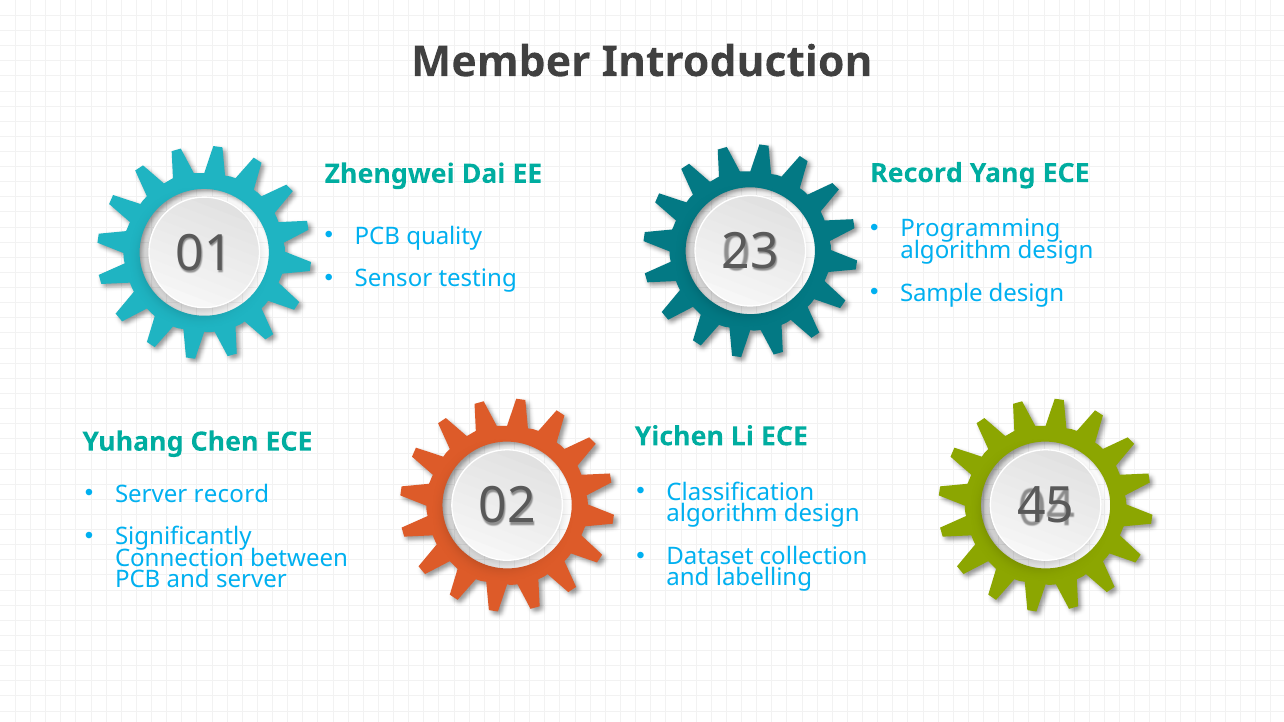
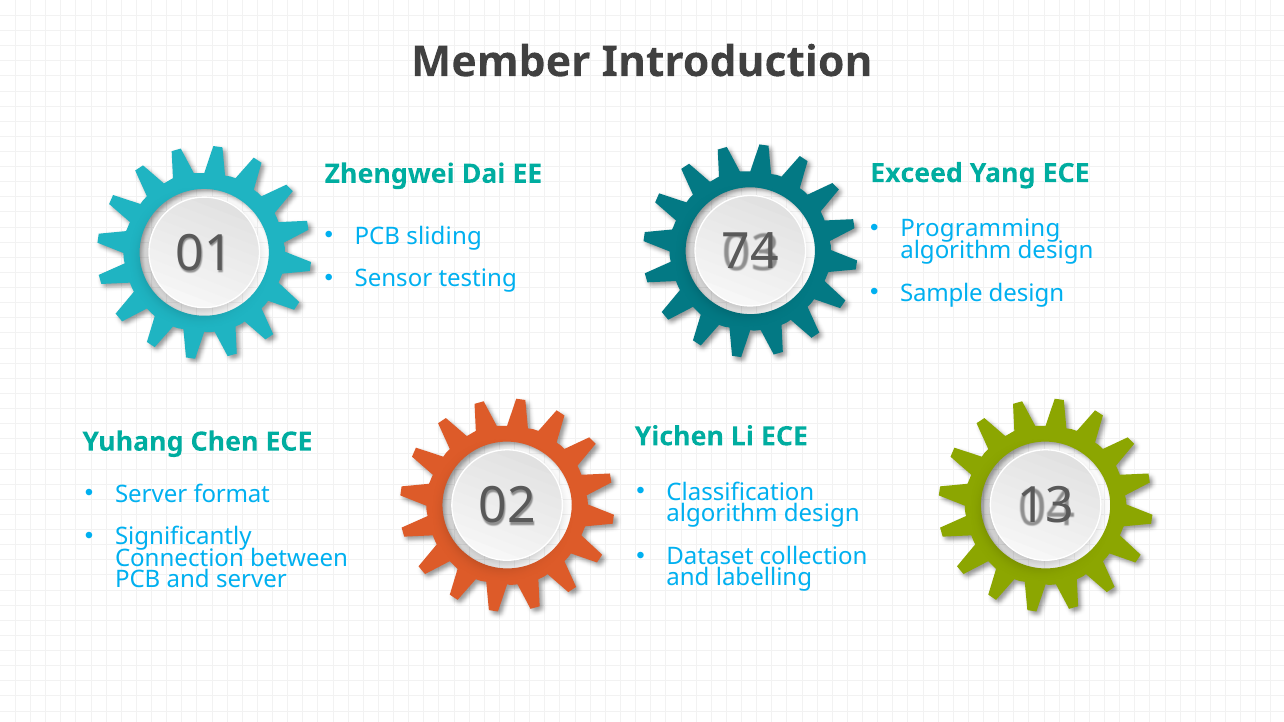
Record at (916, 173): Record -> Exceed
quality: quality -> sliding
23: 23 -> 74
record at (231, 494): record -> format
45: 45 -> 13
